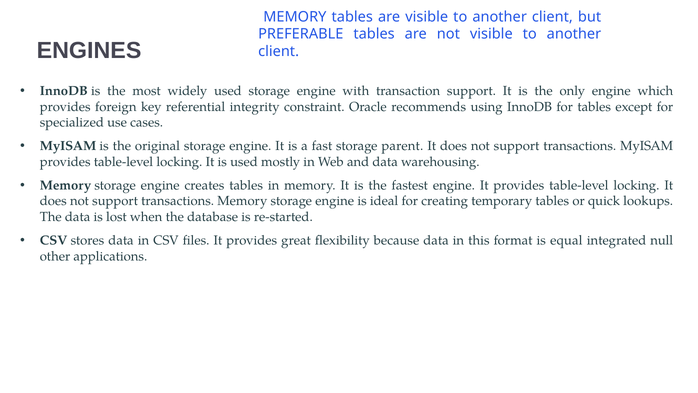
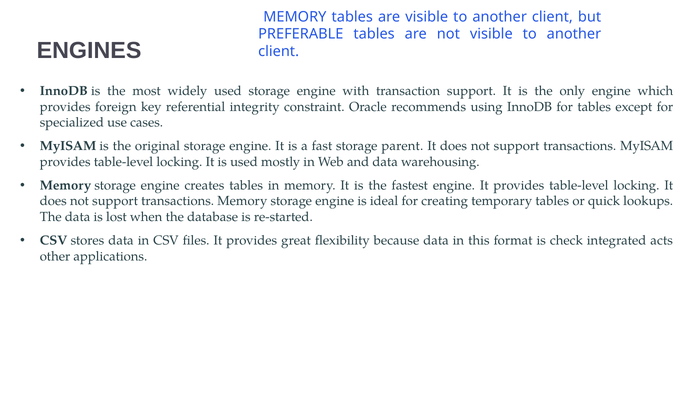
equal: equal -> check
null: null -> acts
